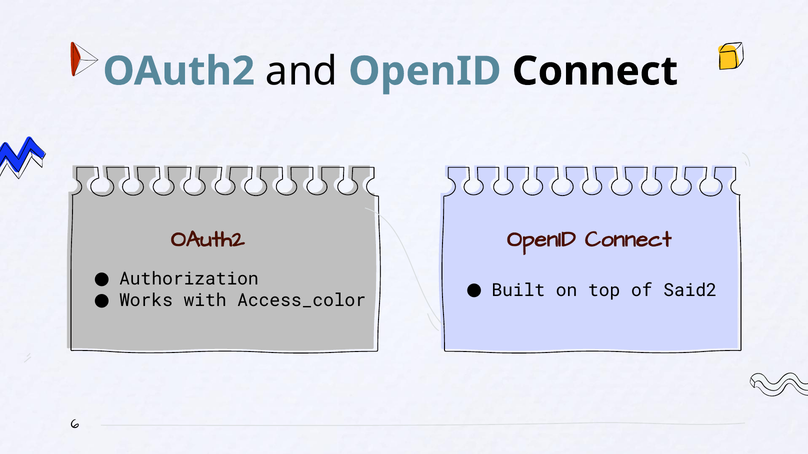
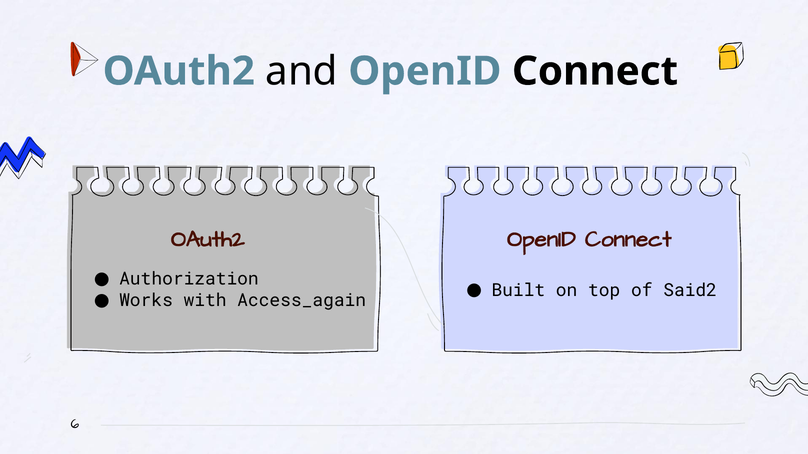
Access_color: Access_color -> Access_again
